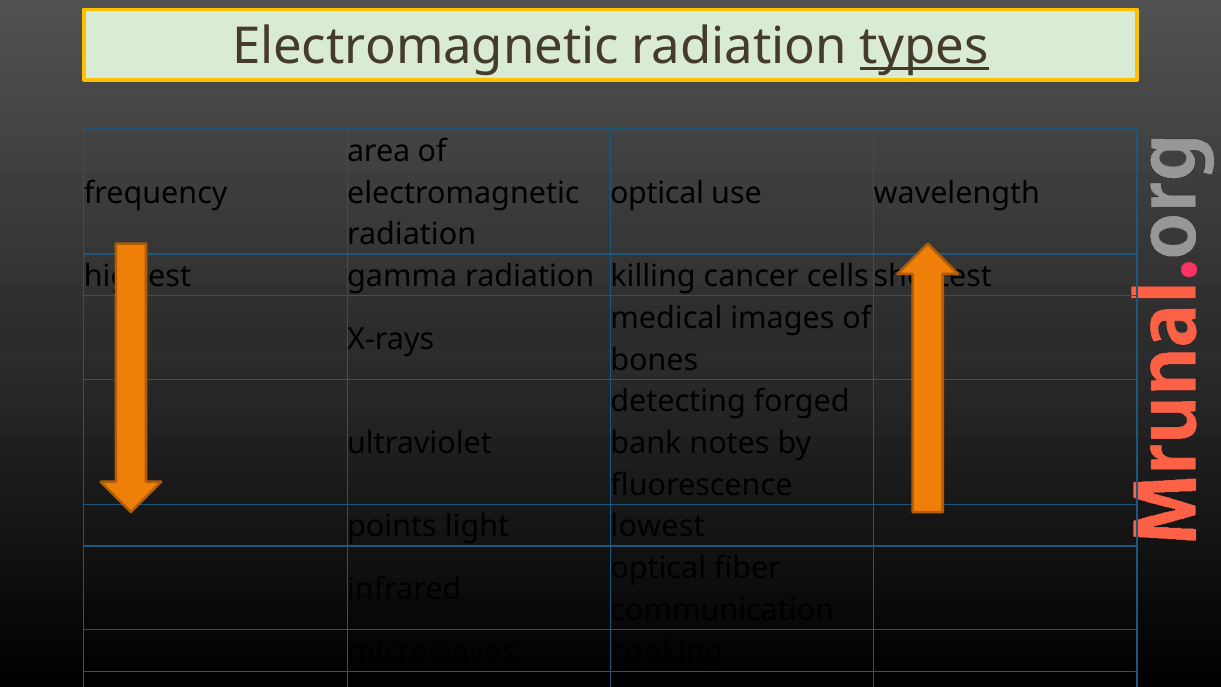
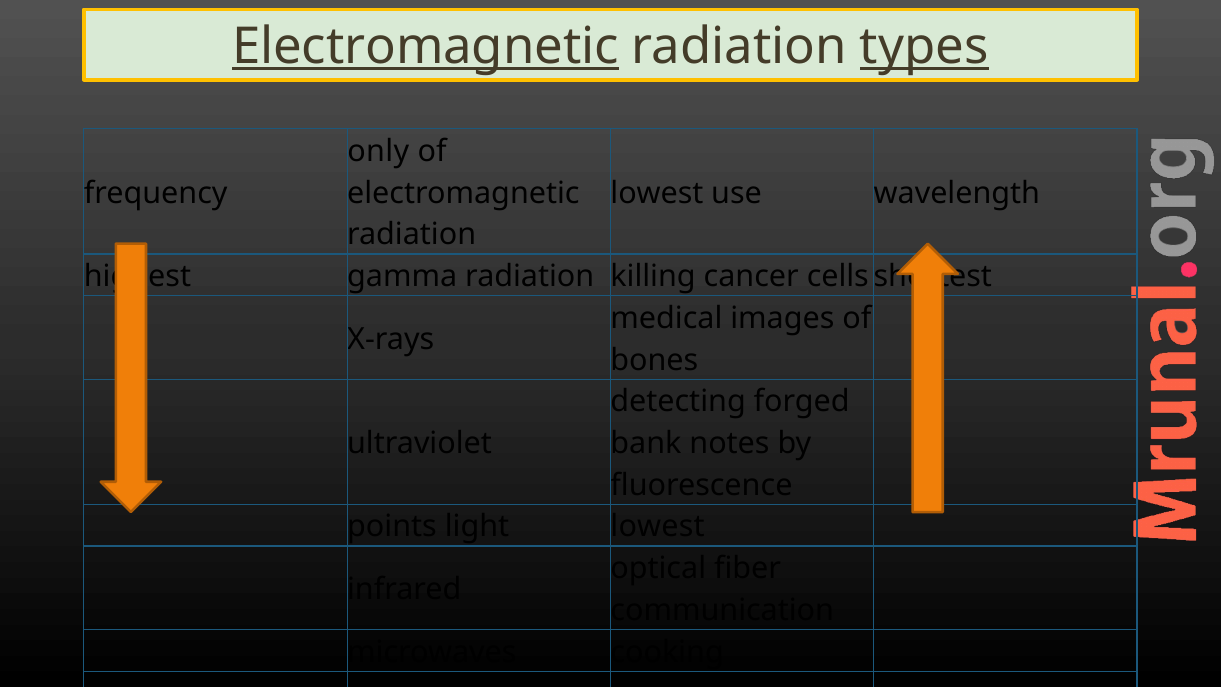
Electromagnetic at (425, 47) underline: none -> present
area: area -> only
optical at (657, 193): optical -> lowest
